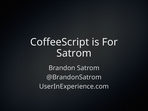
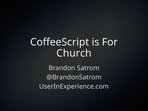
Satrom at (74, 53): Satrom -> Church
